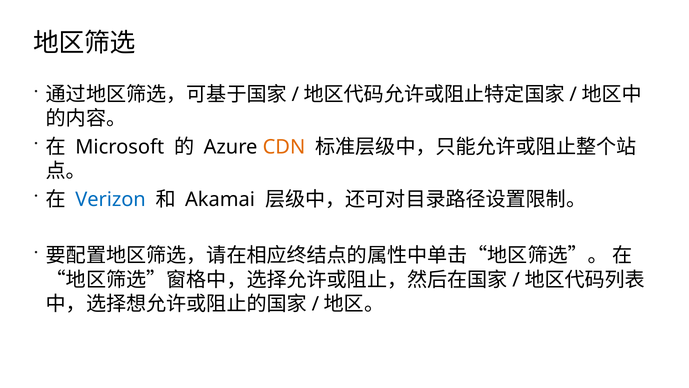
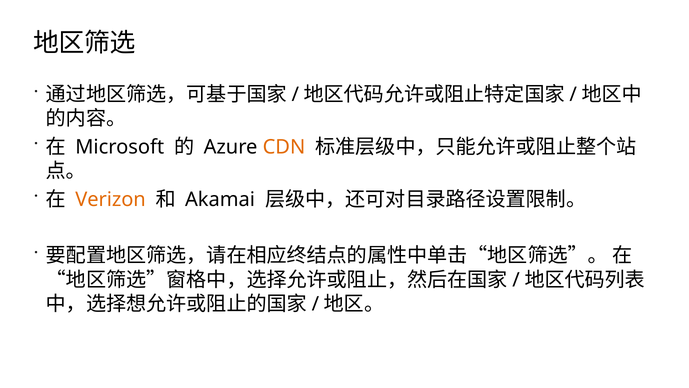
Verizon colour: blue -> orange
